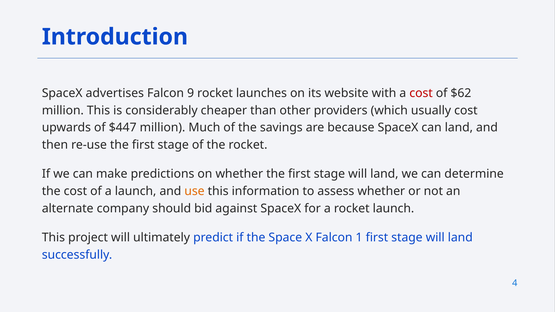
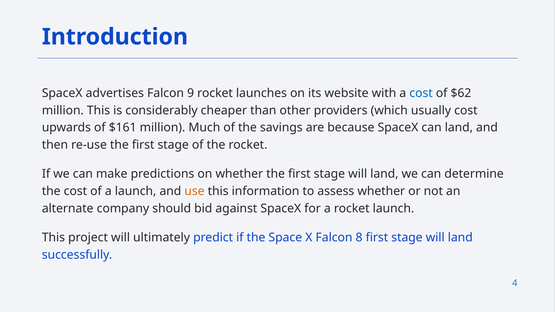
cost at (421, 93) colour: red -> blue
$447: $447 -> $161
1: 1 -> 8
